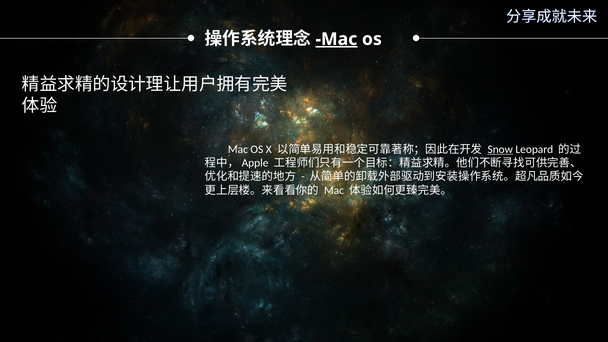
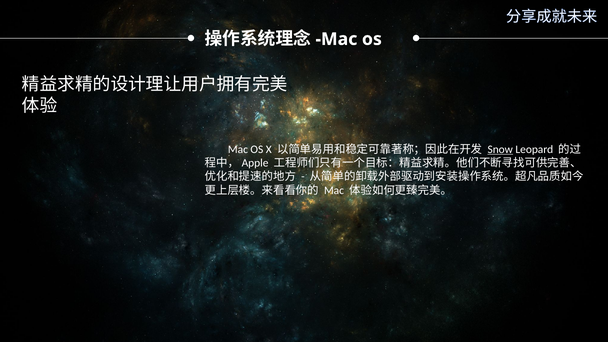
Mac at (336, 39) underline: present -> none
